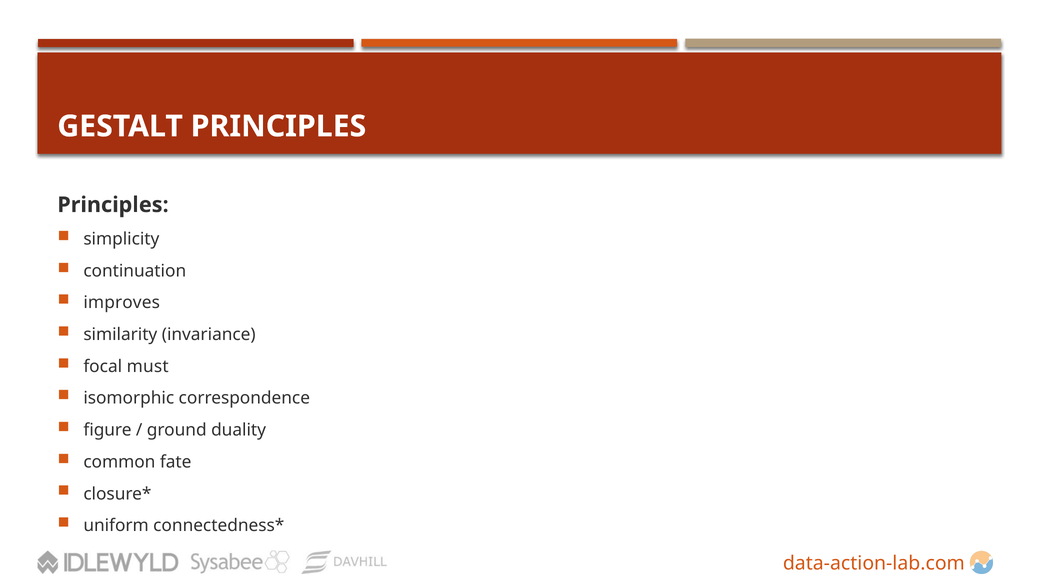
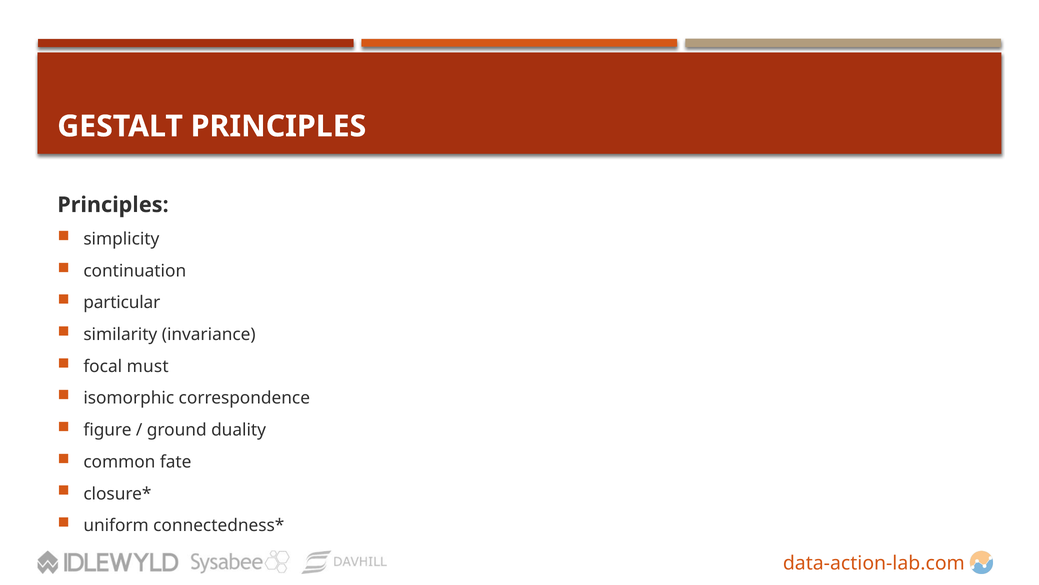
improves: improves -> particular
